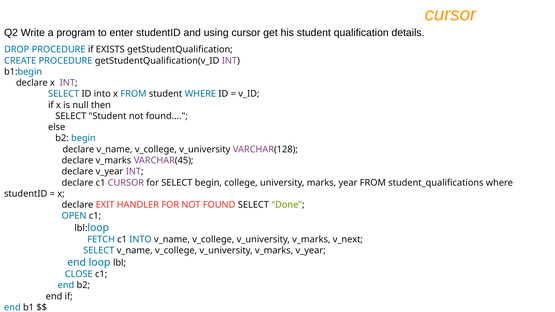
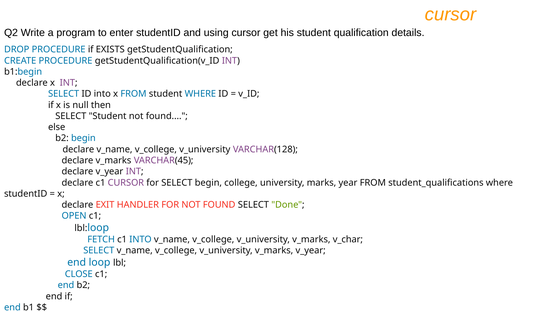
v_next: v_next -> v_char
